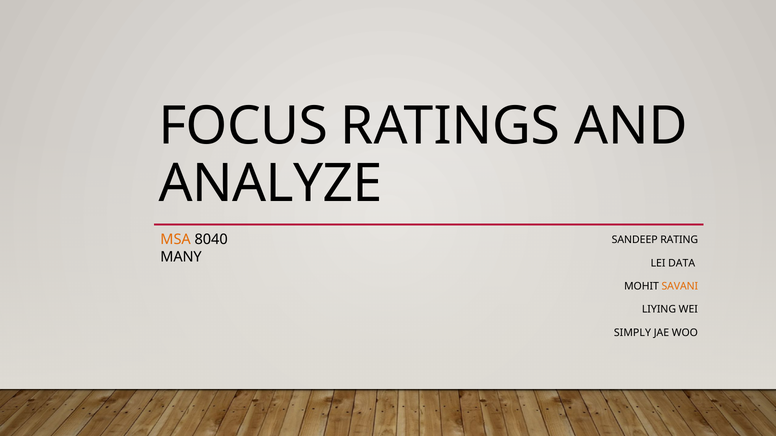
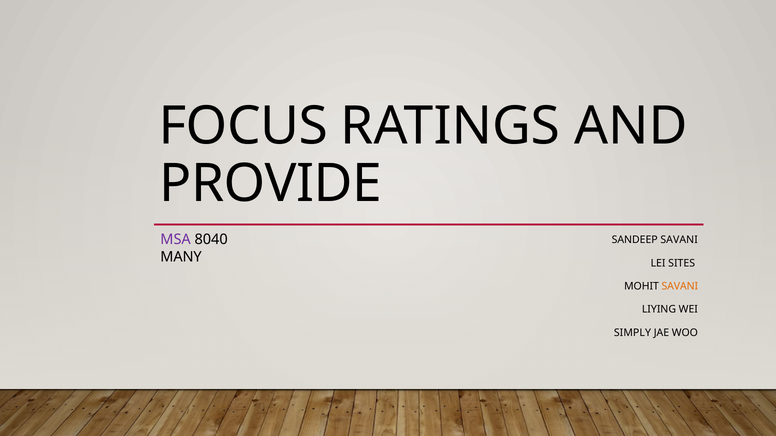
ANALYZE: ANALYZE -> PROVIDE
MSA colour: orange -> purple
SANDEEP RATING: RATING -> SAVANI
DATA: DATA -> SITES
